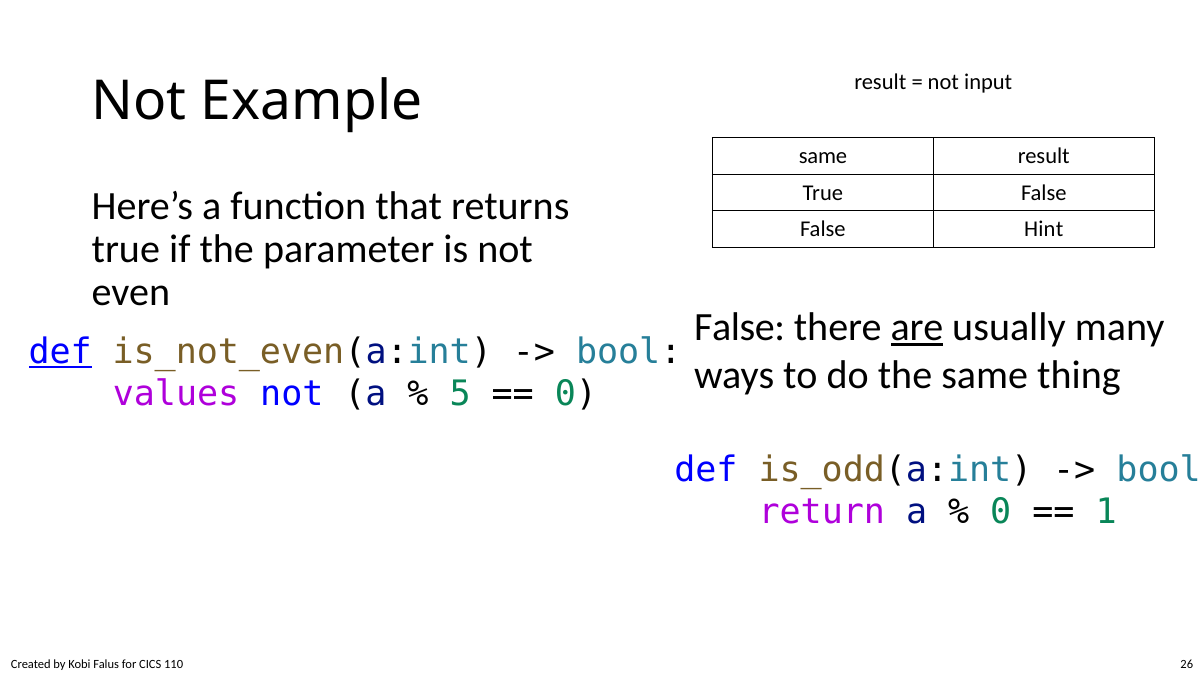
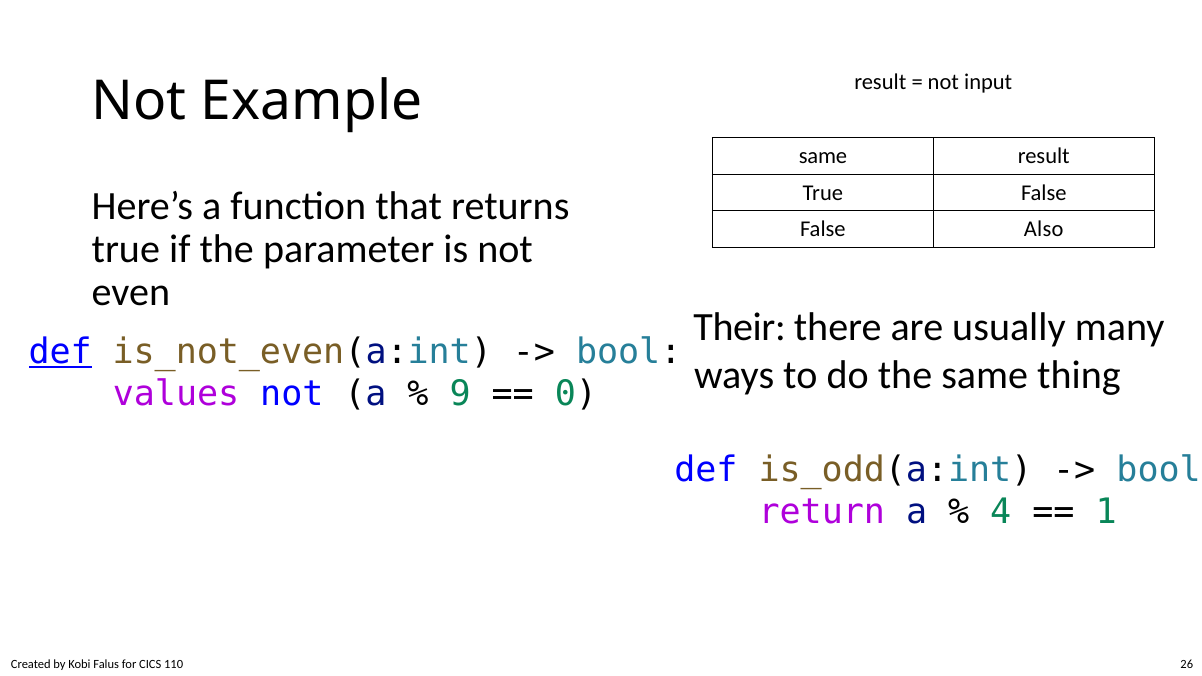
Hint: Hint -> Also
False at (740, 327): False -> Their
are underline: present -> none
5: 5 -> 9
0 at (1001, 512): 0 -> 4
